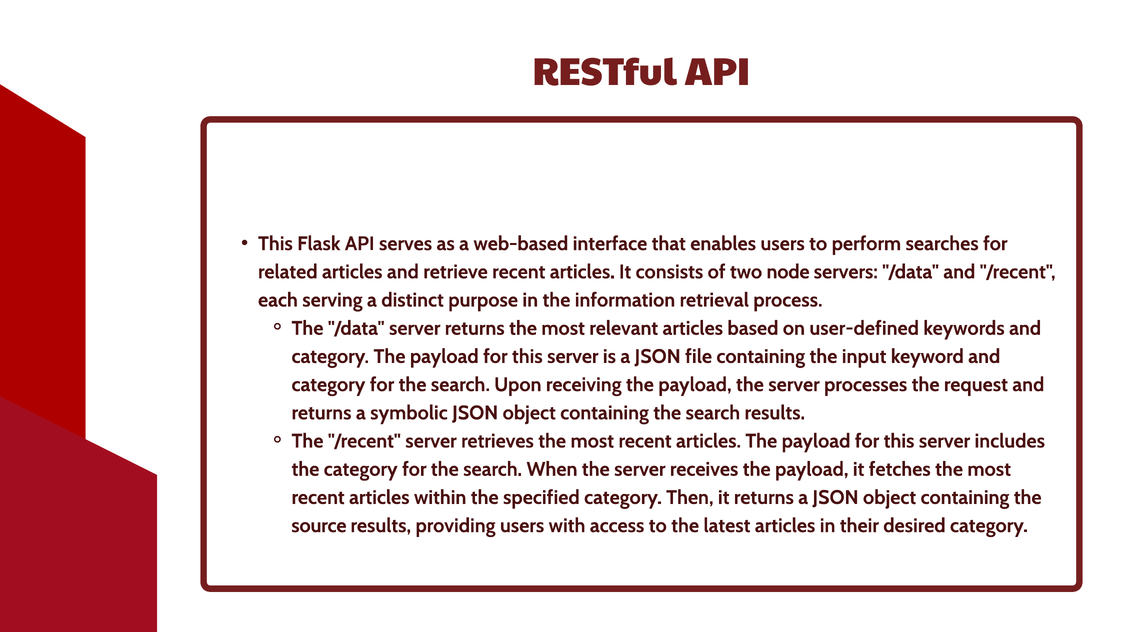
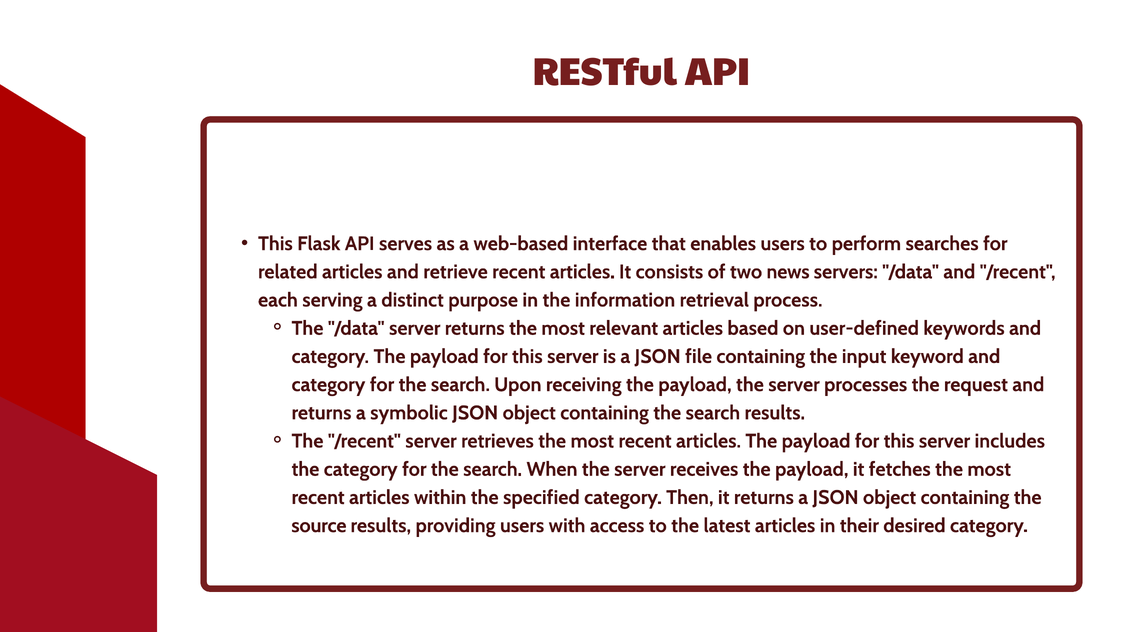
node: node -> news
